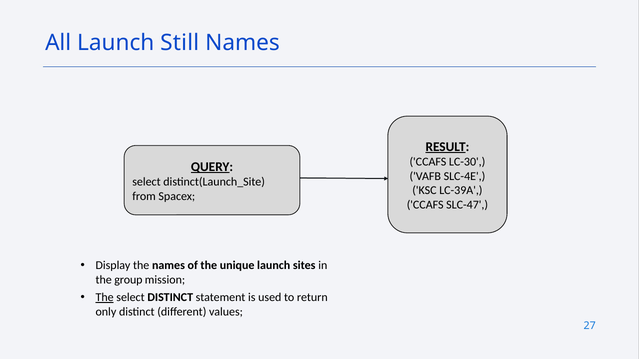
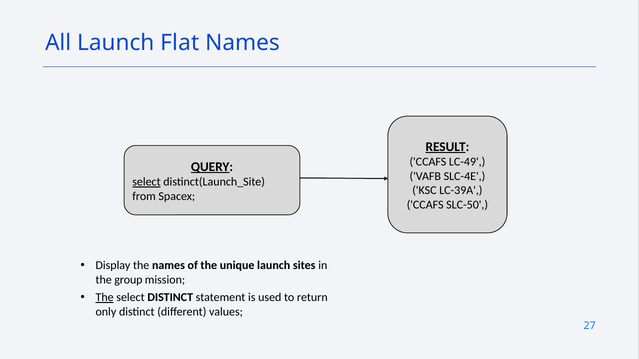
Still: Still -> Flat
LC-30: LC-30 -> LC-49
select at (146, 182) underline: none -> present
SLC-47: SLC-47 -> SLC-50
